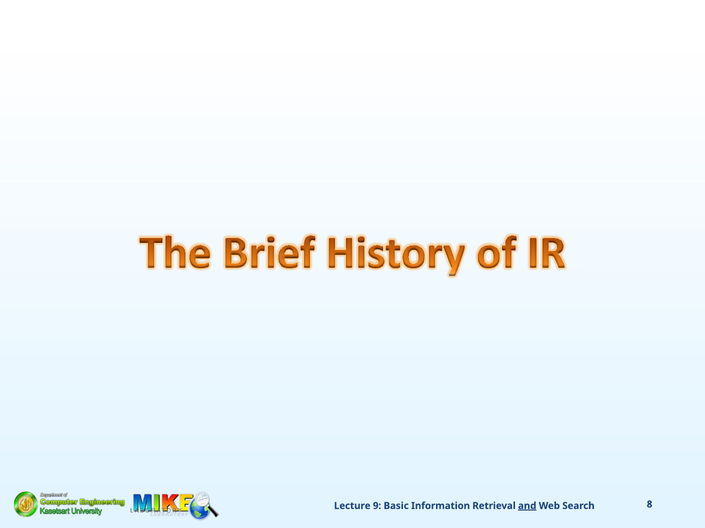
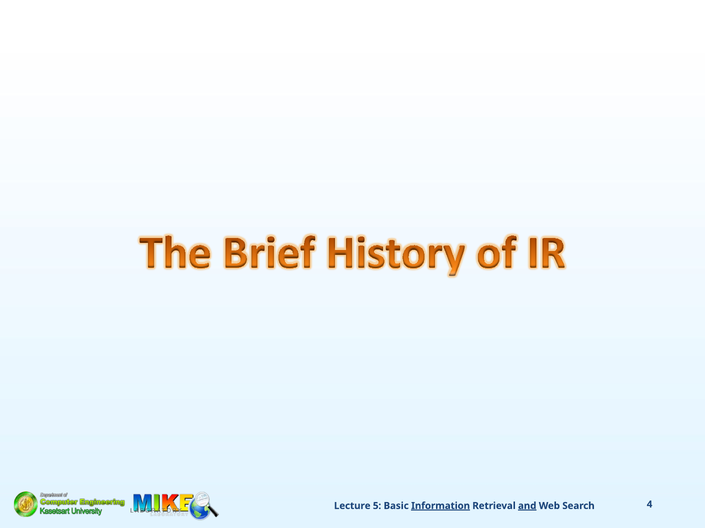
9: 9 -> 5
Information underline: none -> present
8: 8 -> 4
